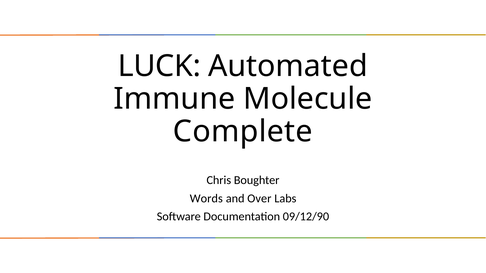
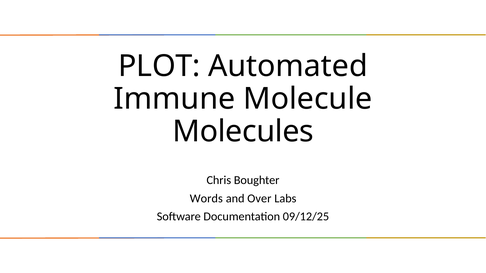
LUCK: LUCK -> PLOT
Complete: Complete -> Molecules
09/12/90: 09/12/90 -> 09/12/25
